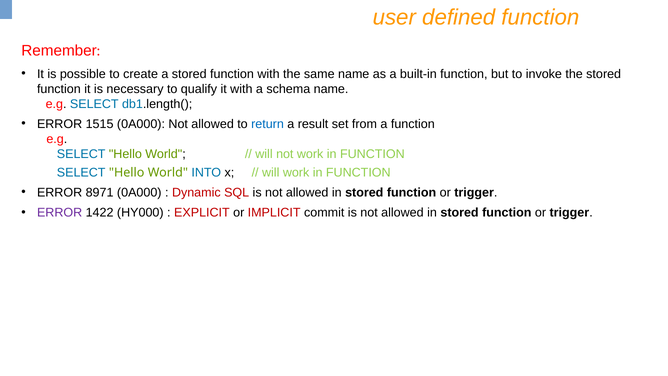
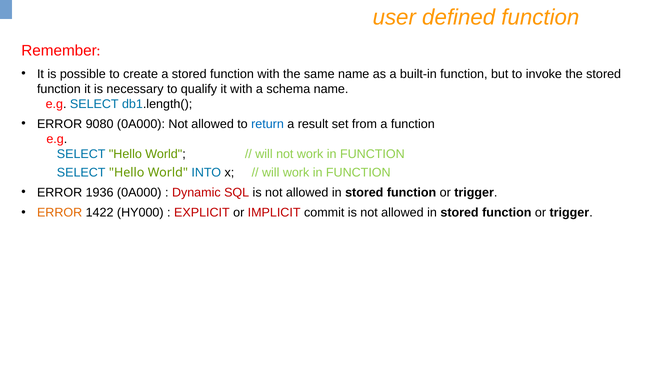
1515: 1515 -> 9080
8971: 8971 -> 1936
ERROR at (60, 212) colour: purple -> orange
